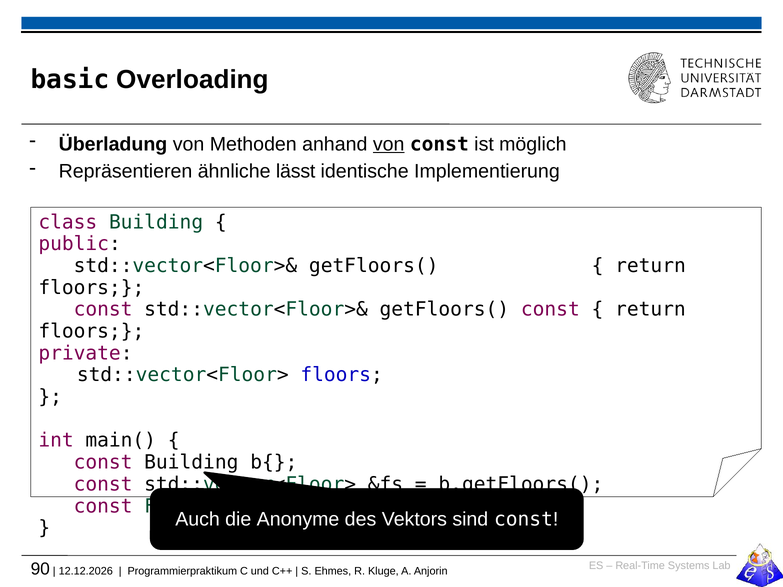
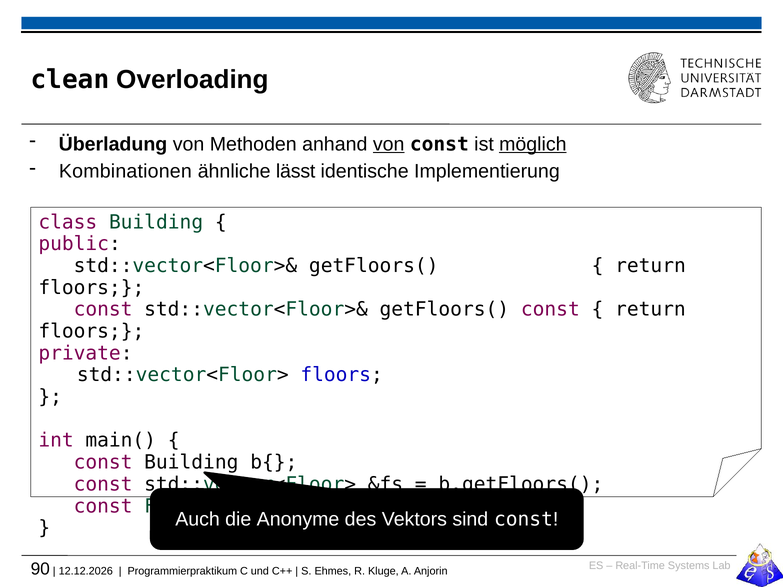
basic: basic -> clean
möglich underline: none -> present
Repräsentieren: Repräsentieren -> Kombinationen
